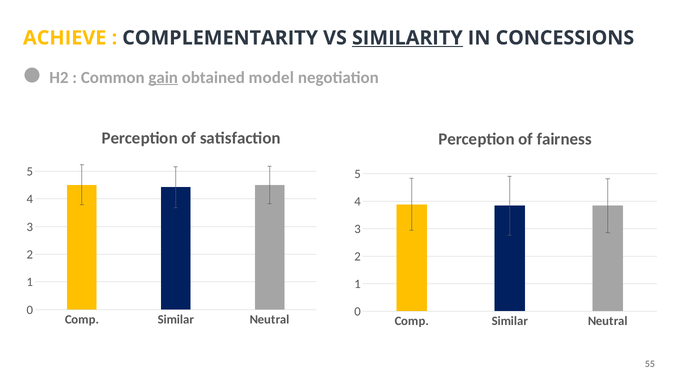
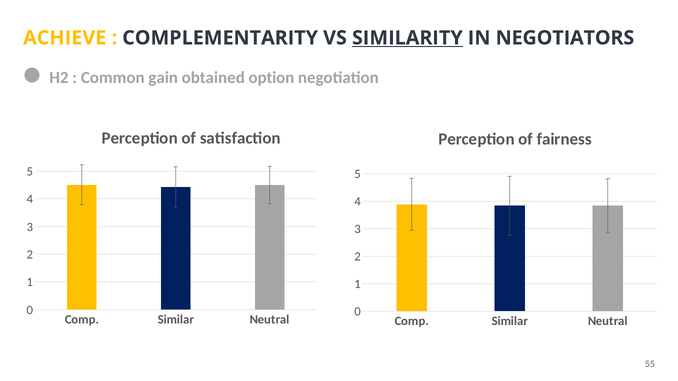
CONCESSIONS: CONCESSIONS -> NEGOTIATORS
gain underline: present -> none
model: model -> option
